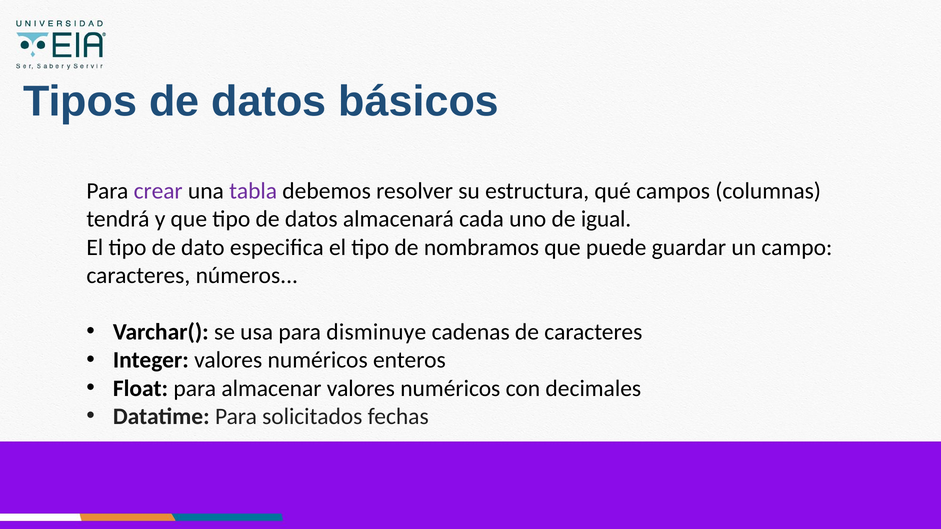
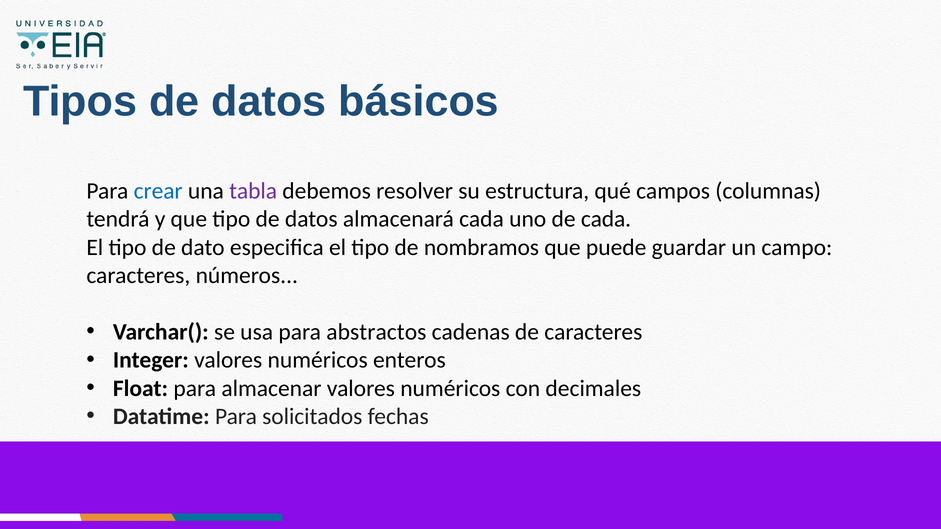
crear colour: purple -> blue
de igual: igual -> cada
disminuye: disminuye -> abstractos
